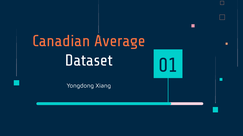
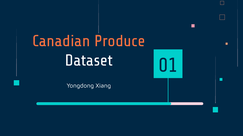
Average: Average -> Produce
